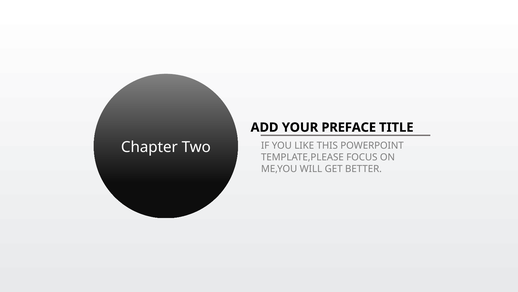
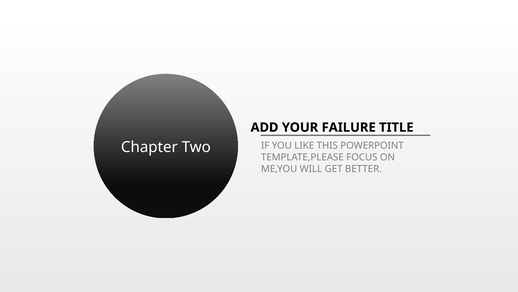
PREFACE: PREFACE -> FAILURE
